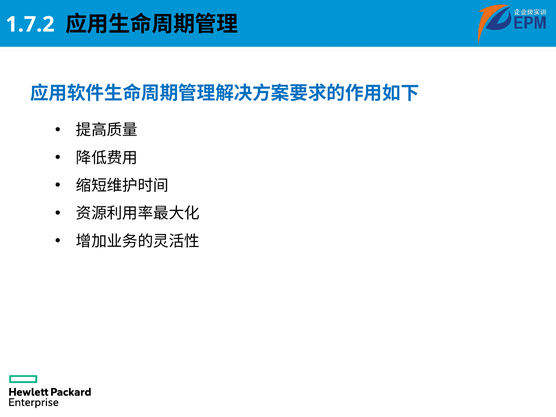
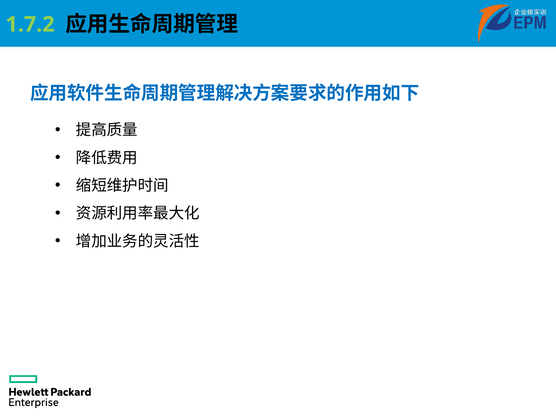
1.7.2 colour: white -> light green
